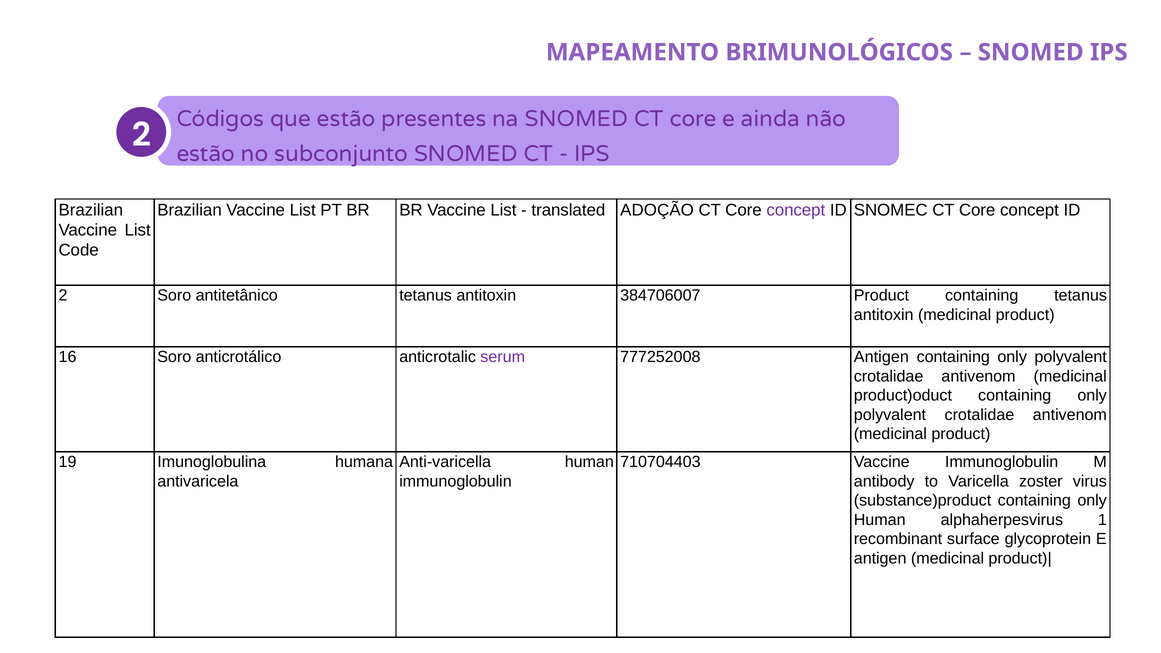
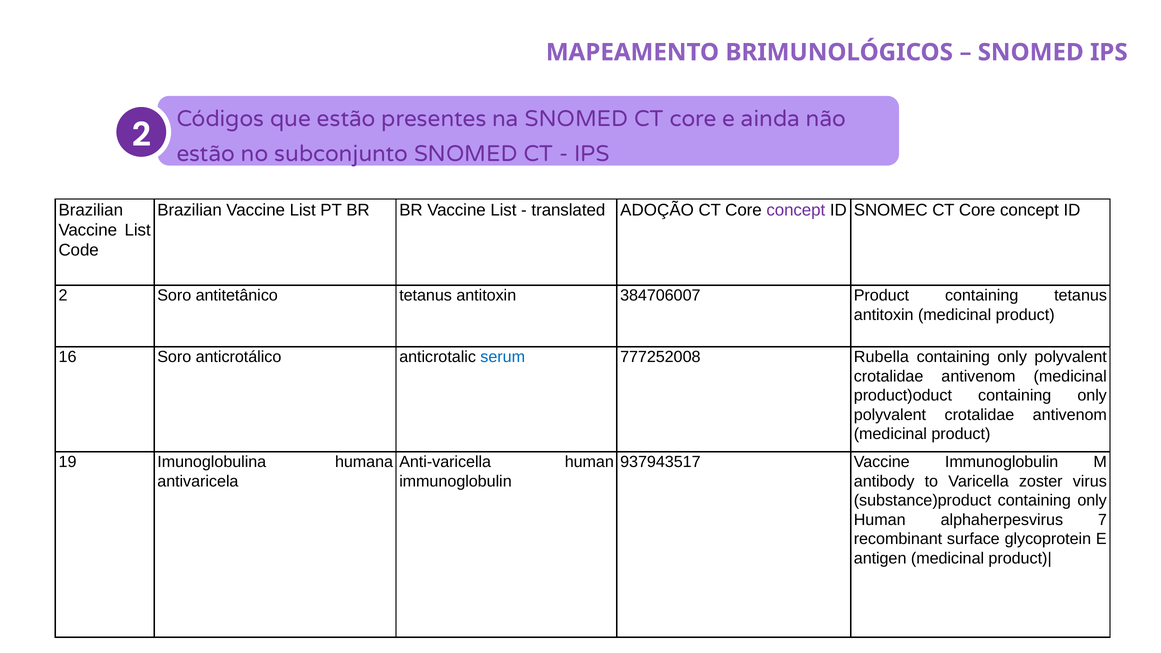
serum colour: purple -> blue
777252008 Antigen: Antigen -> Rubella
710704403: 710704403 -> 937943517
1: 1 -> 7
